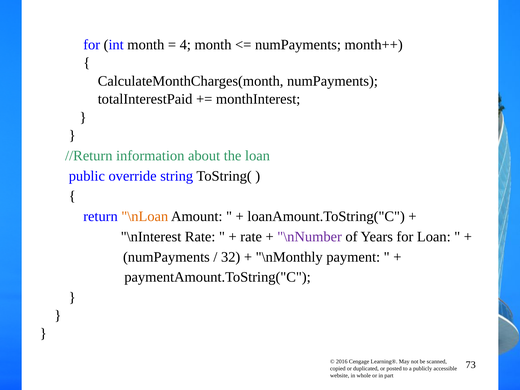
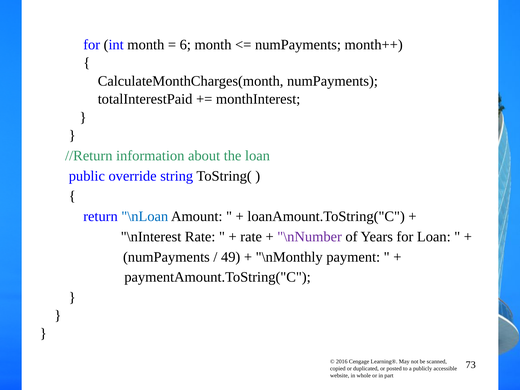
4: 4 -> 6
\nLoan colour: orange -> blue
32: 32 -> 49
